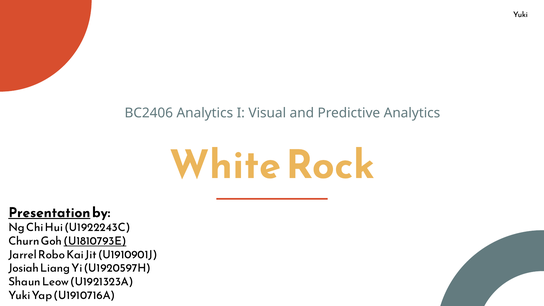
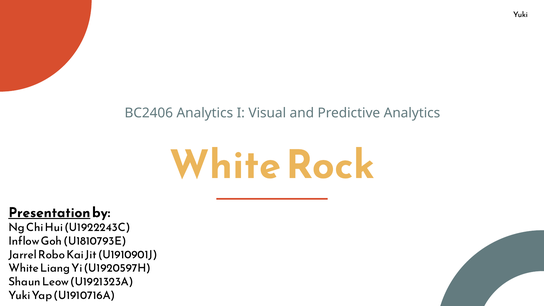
Churn: Churn -> Inflow
U1810793E underline: present -> none
Josiah at (24, 268): Josiah -> White
